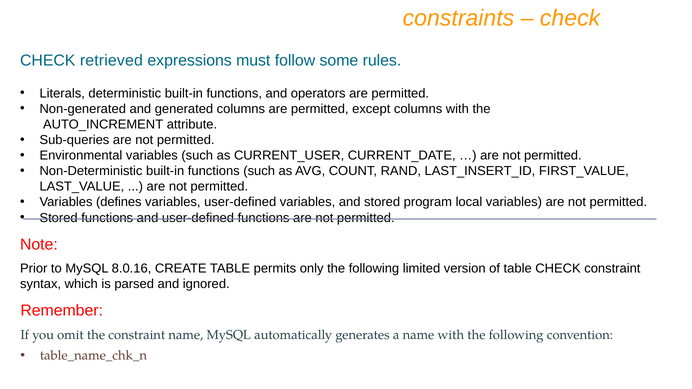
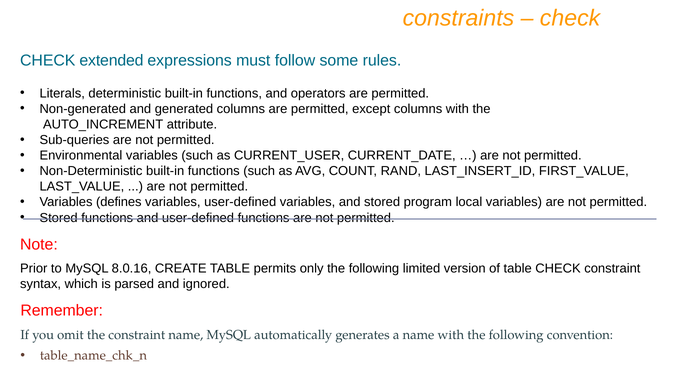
retrieved: retrieved -> extended
